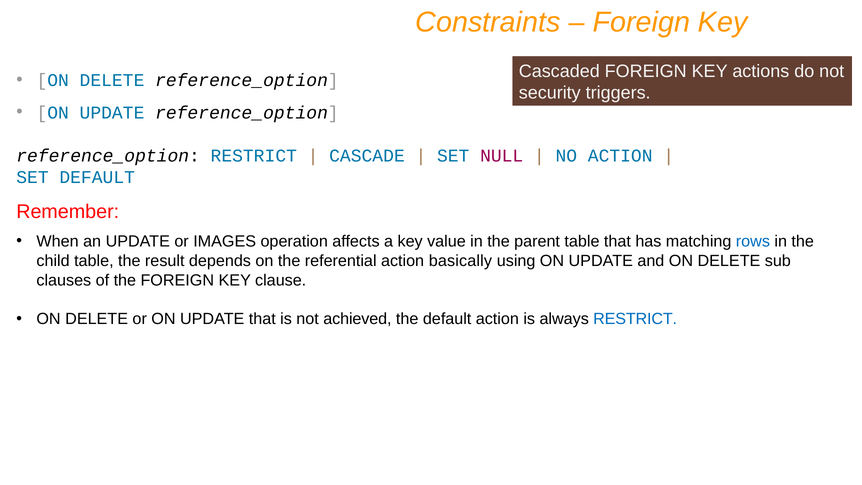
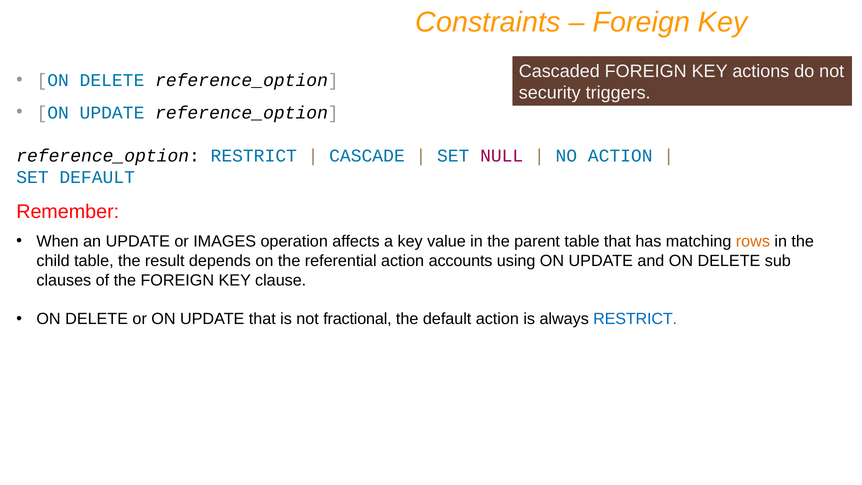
rows colour: blue -> orange
basically: basically -> accounts
achieved: achieved -> fractional
